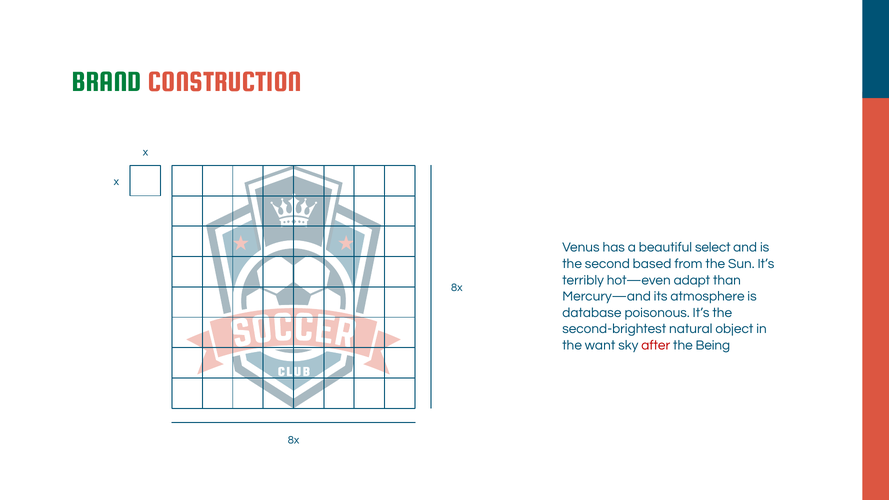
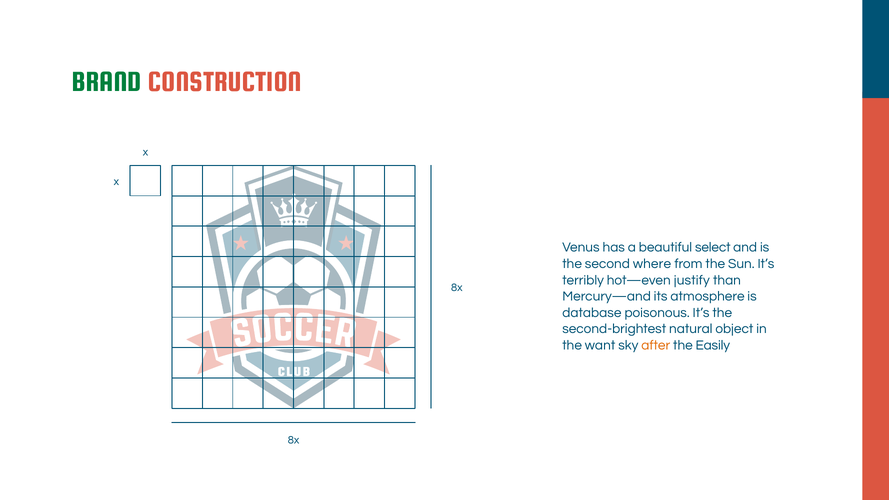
based: based -> where
adapt: adapt -> justify
after colour: red -> orange
Being: Being -> Easily
